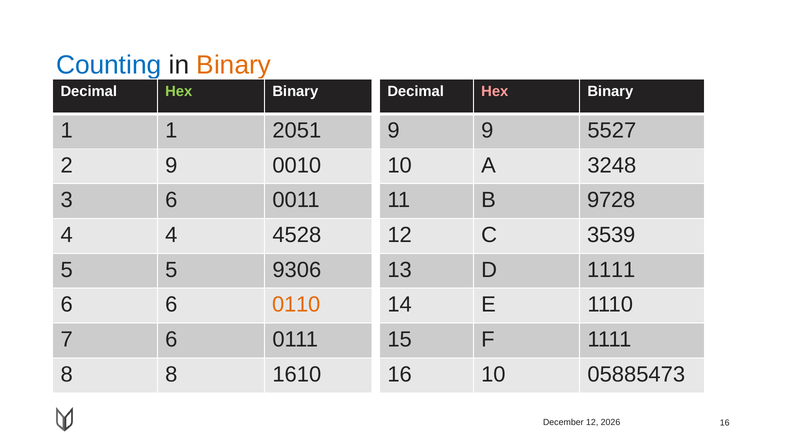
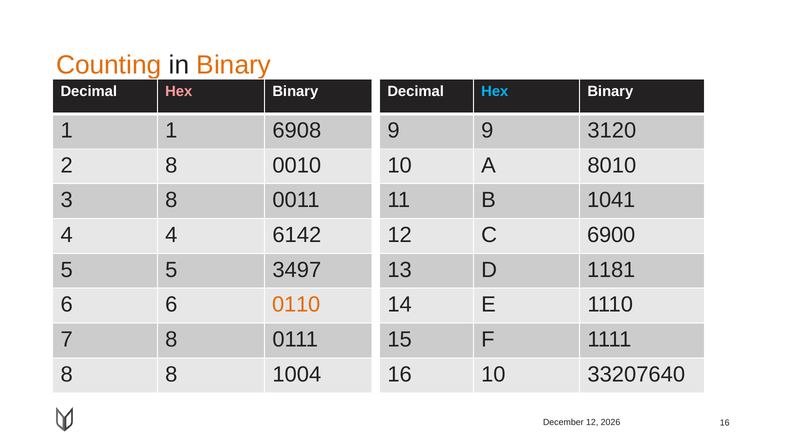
Counting colour: blue -> orange
Hex at (179, 91) colour: light green -> pink
Hex at (495, 91) colour: pink -> light blue
2051: 2051 -> 6908
5527: 5527 -> 3120
2 9: 9 -> 8
3248: 3248 -> 8010
3 6: 6 -> 8
9728: 9728 -> 1041
4528: 4528 -> 6142
3539: 3539 -> 6900
9306: 9306 -> 3497
D 1111: 1111 -> 1181
7 6: 6 -> 8
1610: 1610 -> 1004
05885473: 05885473 -> 33207640
